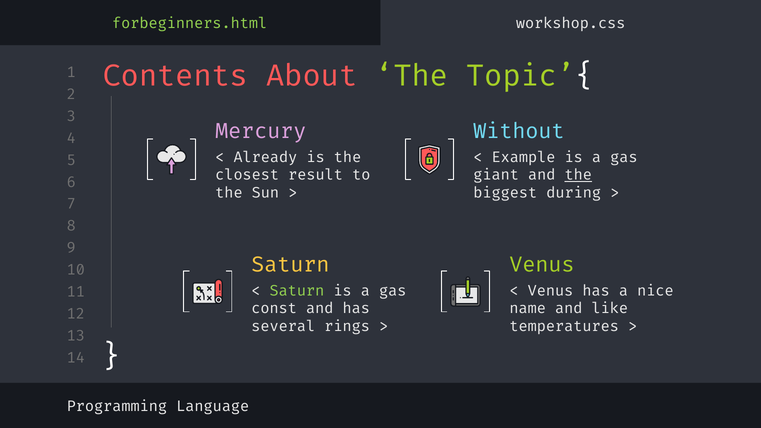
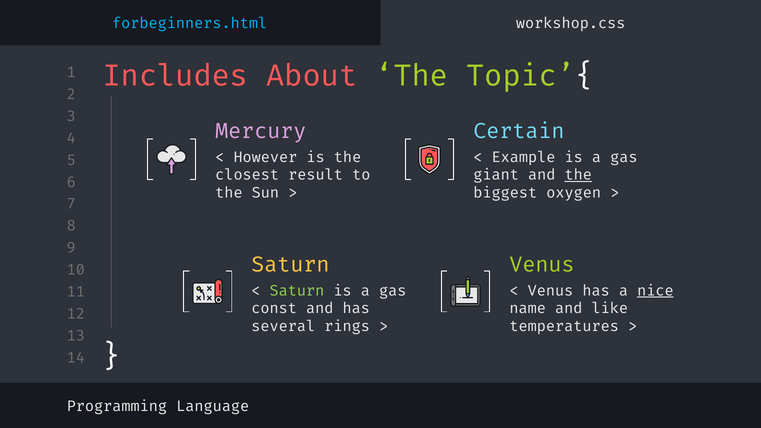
forbeginners.html colour: light green -> light blue
Contents: Contents -> Includes
Without: Without -> Certain
Already: Already -> However
during: during -> oxygen
nice underline: none -> present
